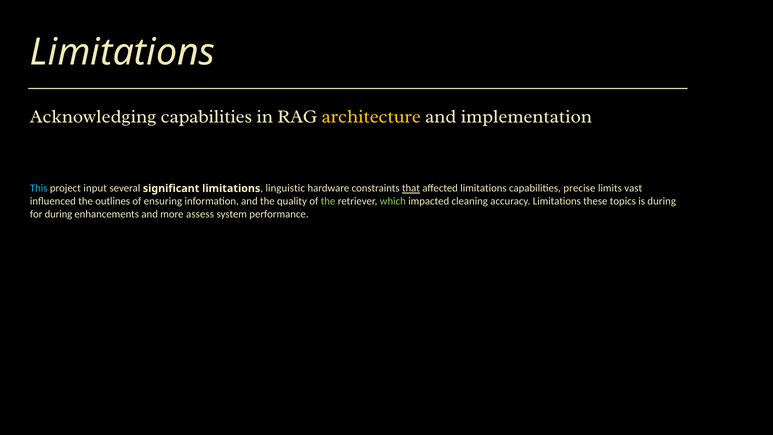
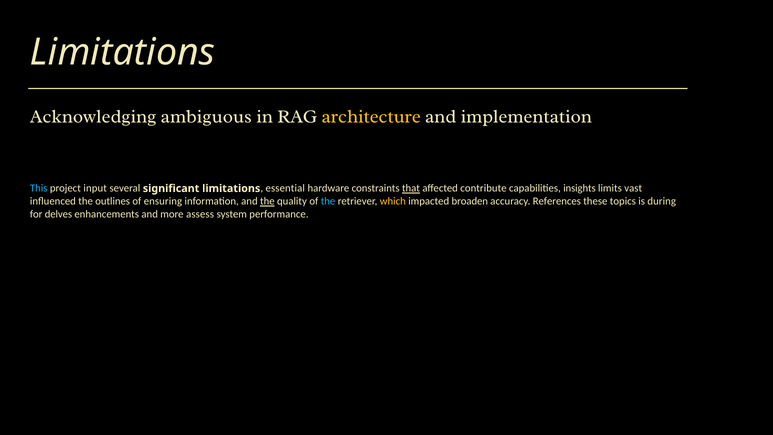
Acknowledging capabilities: capabilities -> ambiguous
linguistic: linguistic -> essential
affected limitations: limitations -> contribute
precise: precise -> insights
the at (267, 201) underline: none -> present
the at (328, 201) colour: light green -> light blue
which colour: light green -> yellow
cleaning: cleaning -> broaden
accuracy Limitations: Limitations -> References
for during: during -> delves
